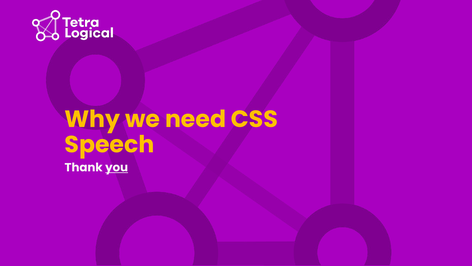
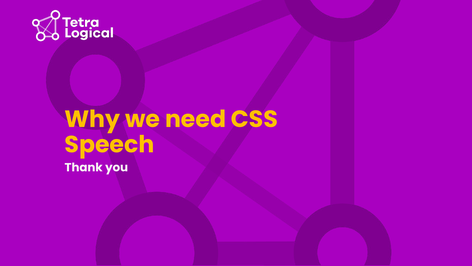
you underline: present -> none
